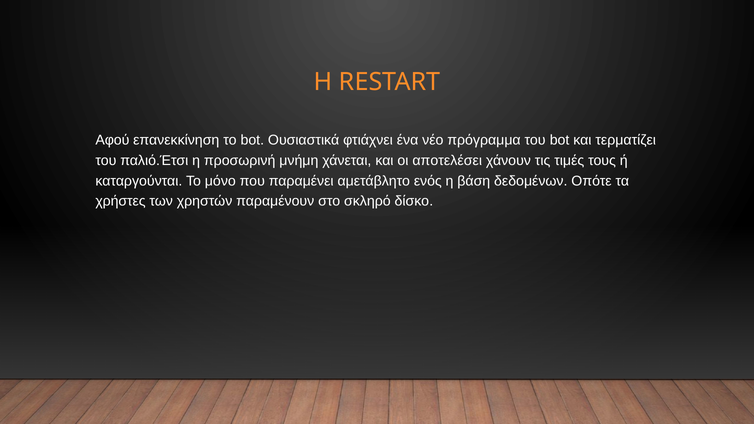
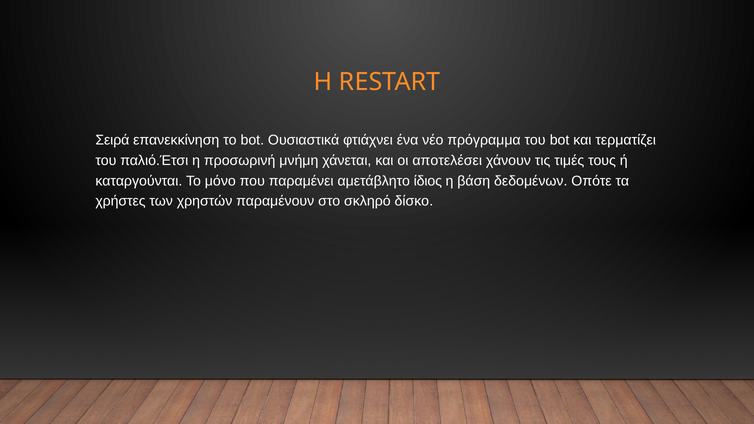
Αφού: Αφού -> Σειρά
ενός: ενός -> ίδιος
